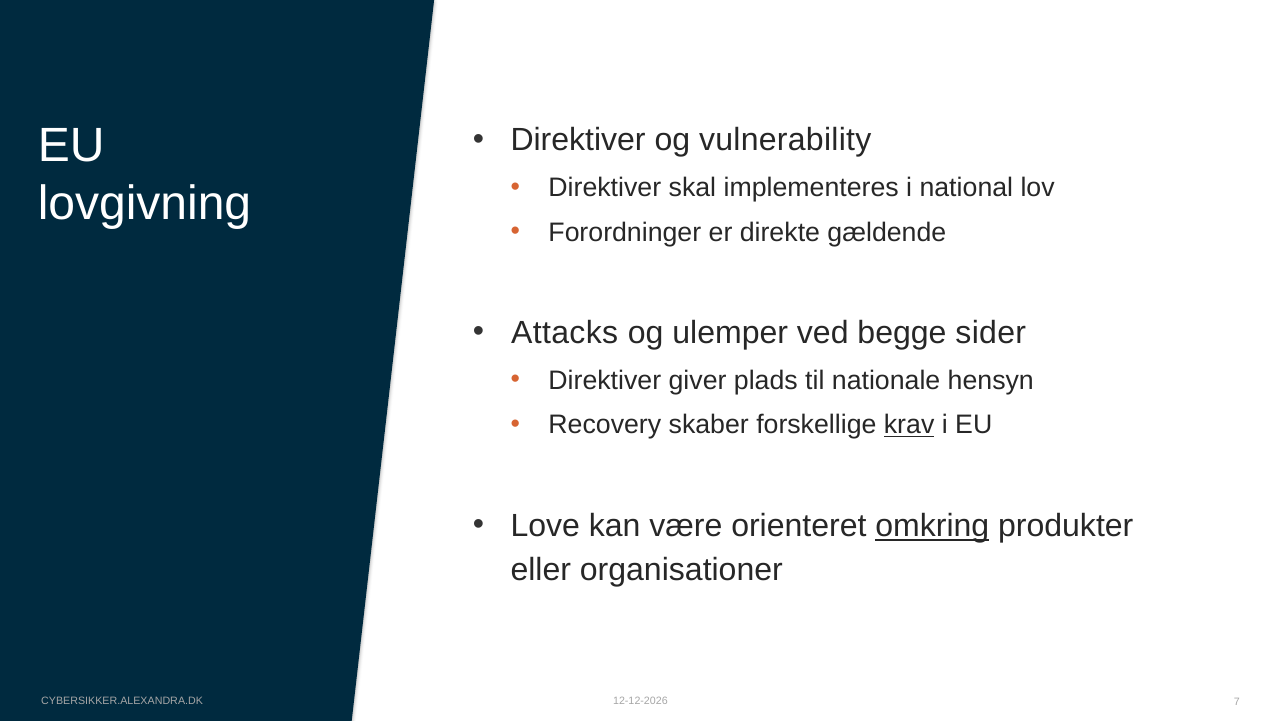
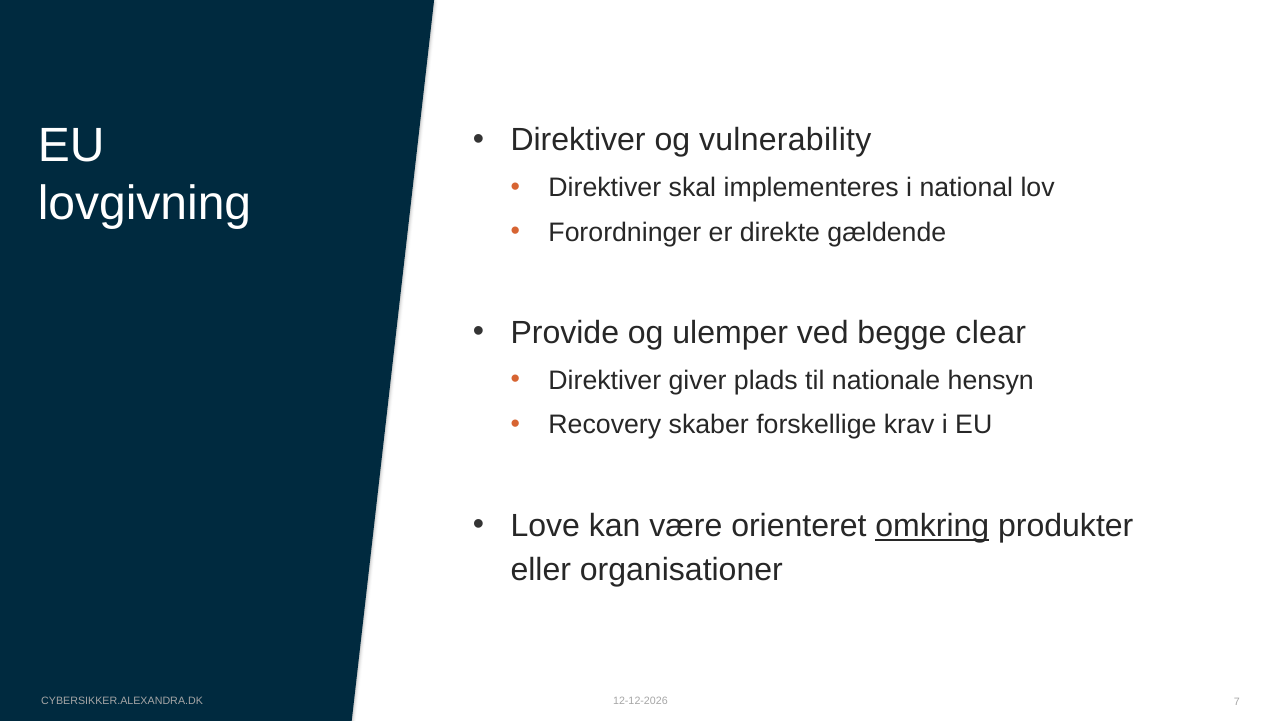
Attacks: Attacks -> Provide
sider: sider -> clear
krav underline: present -> none
